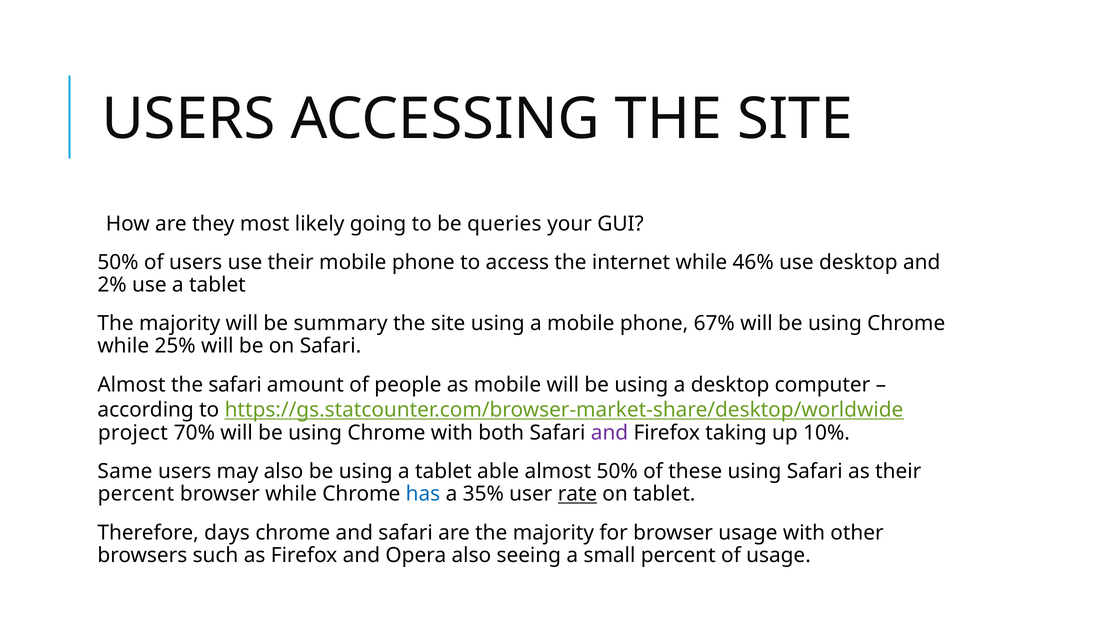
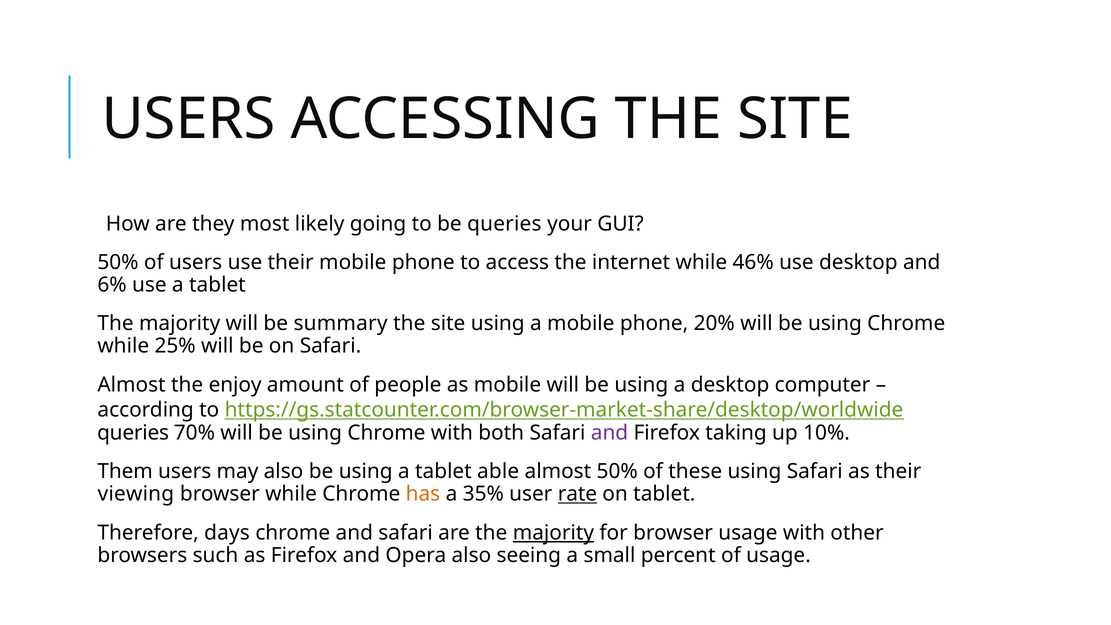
2%: 2% -> 6%
67%: 67% -> 20%
the safari: safari -> enjoy
project at (133, 433): project -> queries
Same: Same -> Them
percent at (136, 494): percent -> viewing
has colour: blue -> orange
majority at (553, 533) underline: none -> present
